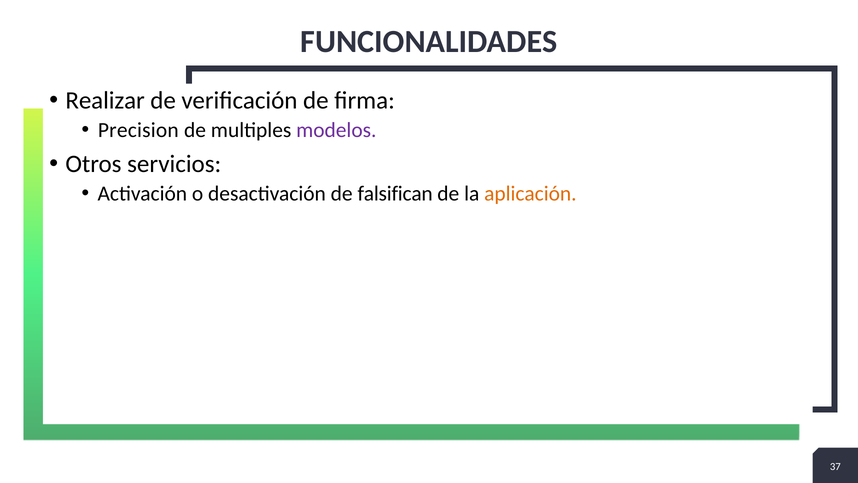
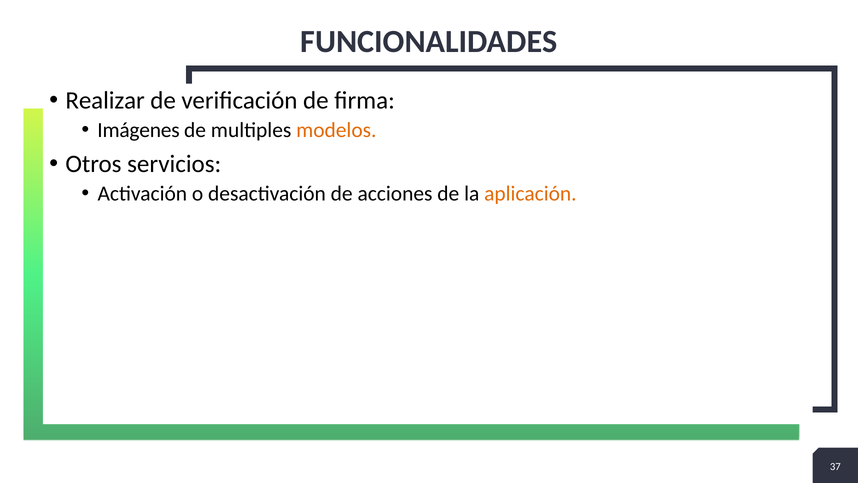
Precision: Precision -> Imágenes
modelos colour: purple -> orange
falsifican: falsifican -> acciones
